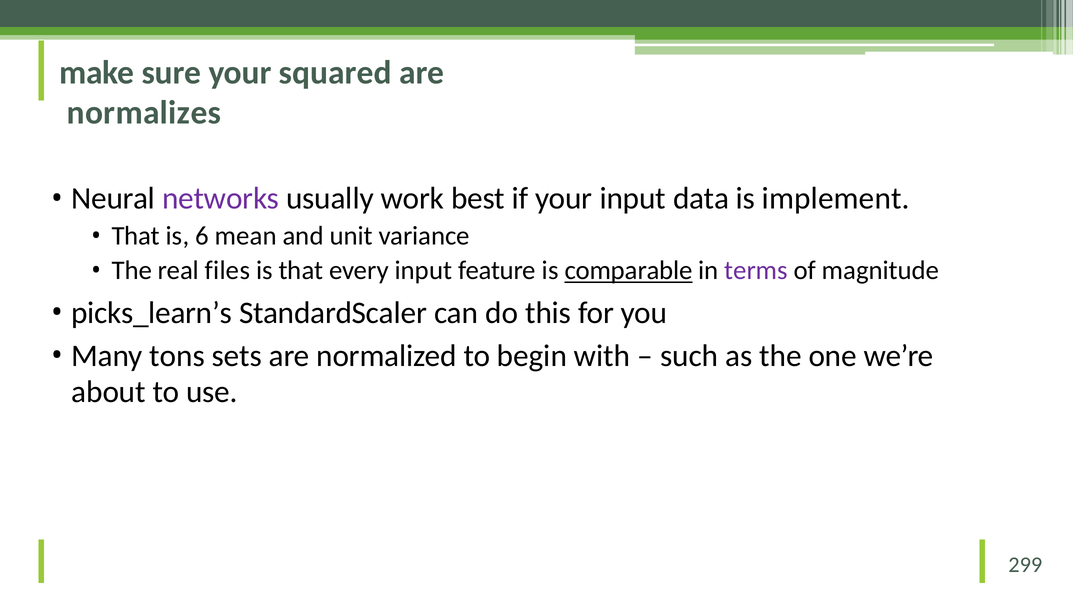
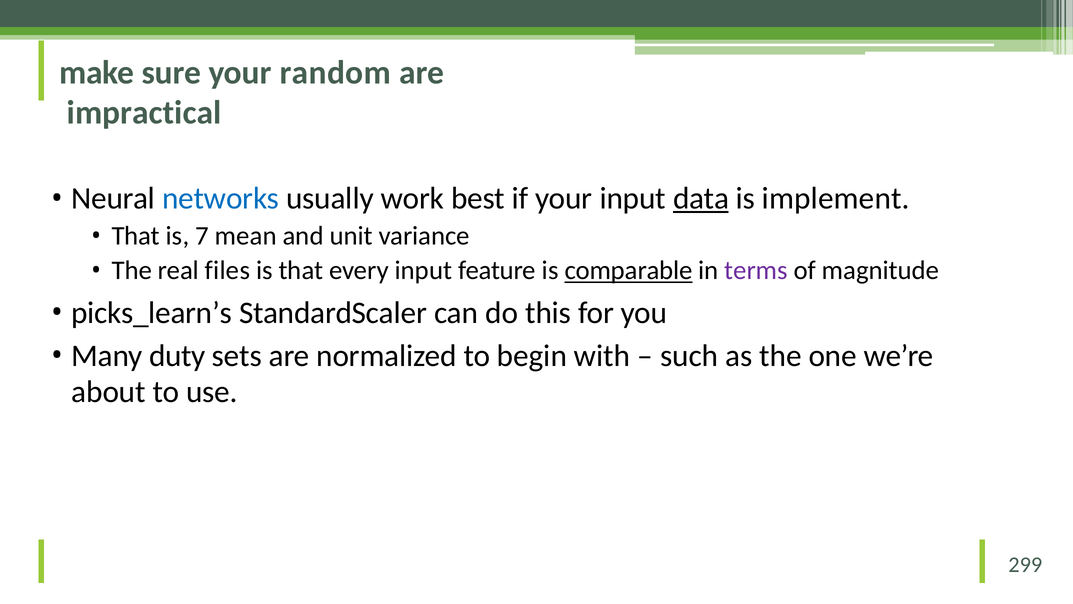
squared: squared -> random
normalizes: normalizes -> impractical
networks colour: purple -> blue
data underline: none -> present
6: 6 -> 7
tons: tons -> duty
